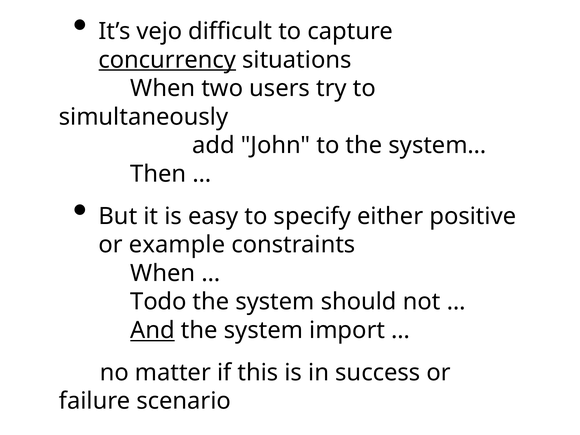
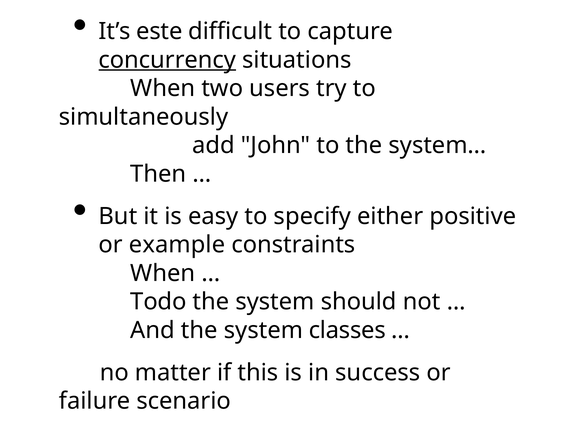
vejo: vejo -> este
And underline: present -> none
import: import -> classes
